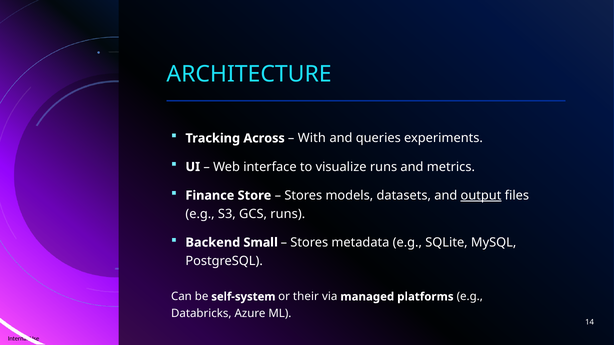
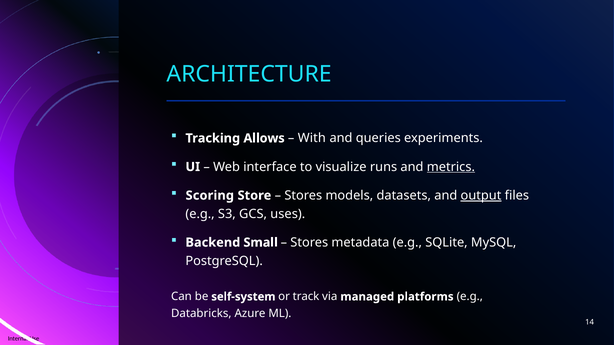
Across: Across -> Allows
metrics underline: none -> present
Finance: Finance -> Scoring
GCS runs: runs -> uses
their: their -> track
